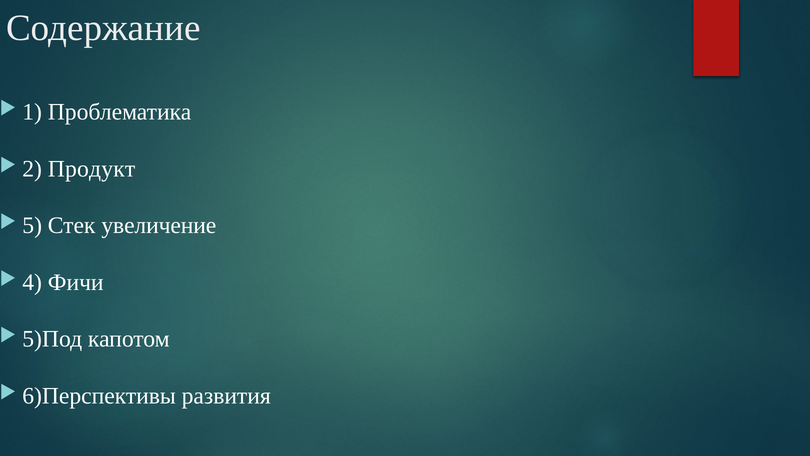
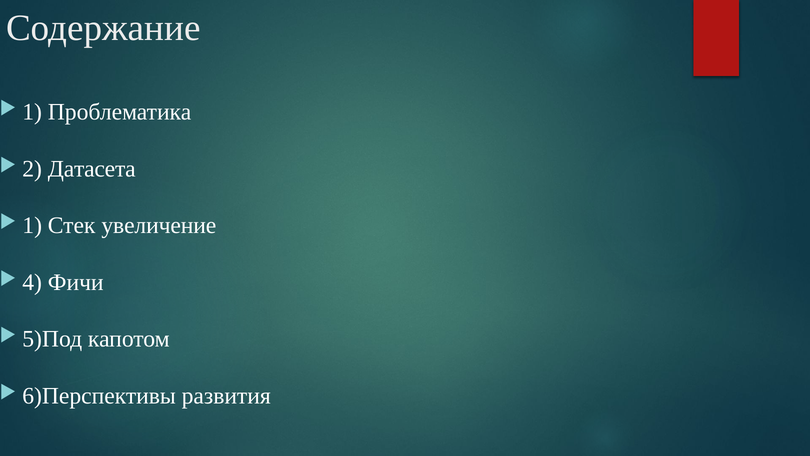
Продукт: Продукт -> Датасета
5 at (32, 225): 5 -> 1
